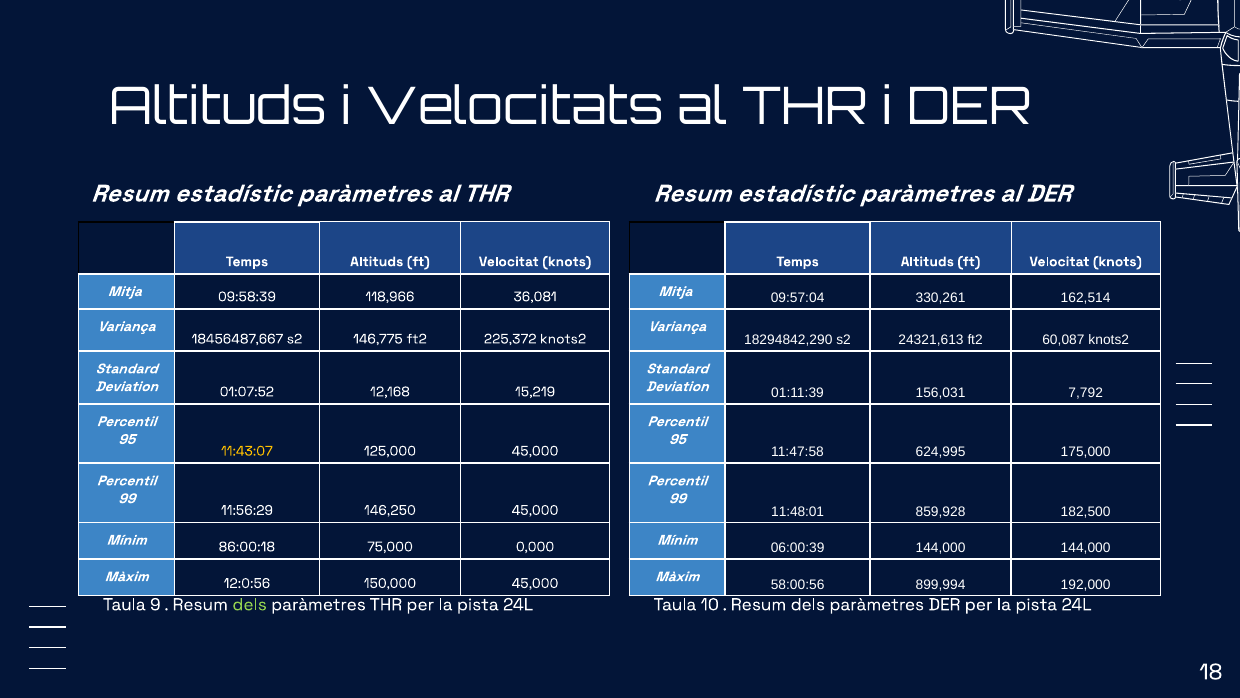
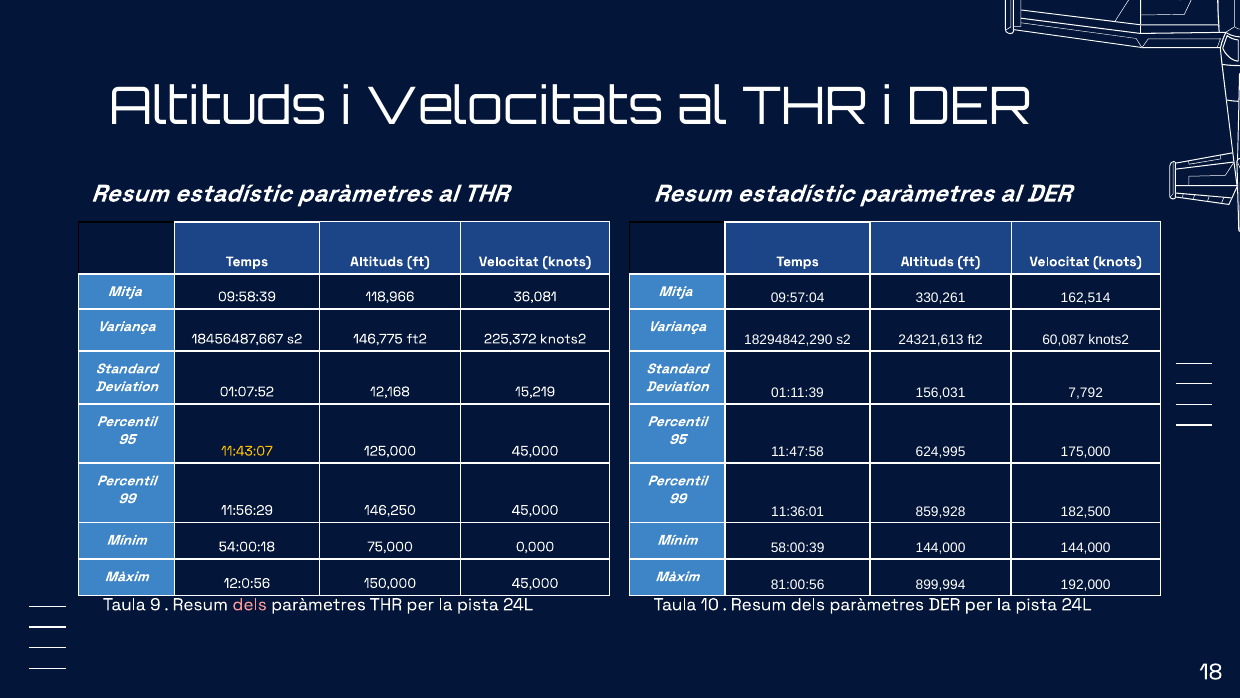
11:48:01: 11:48:01 -> 11:36:01
86:00:18: 86:00:18 -> 54:00:18
06:00:39: 06:00:39 -> 58:00:39
58:00:56: 58:00:56 -> 81:00:56
dels at (250, 604) colour: light green -> pink
